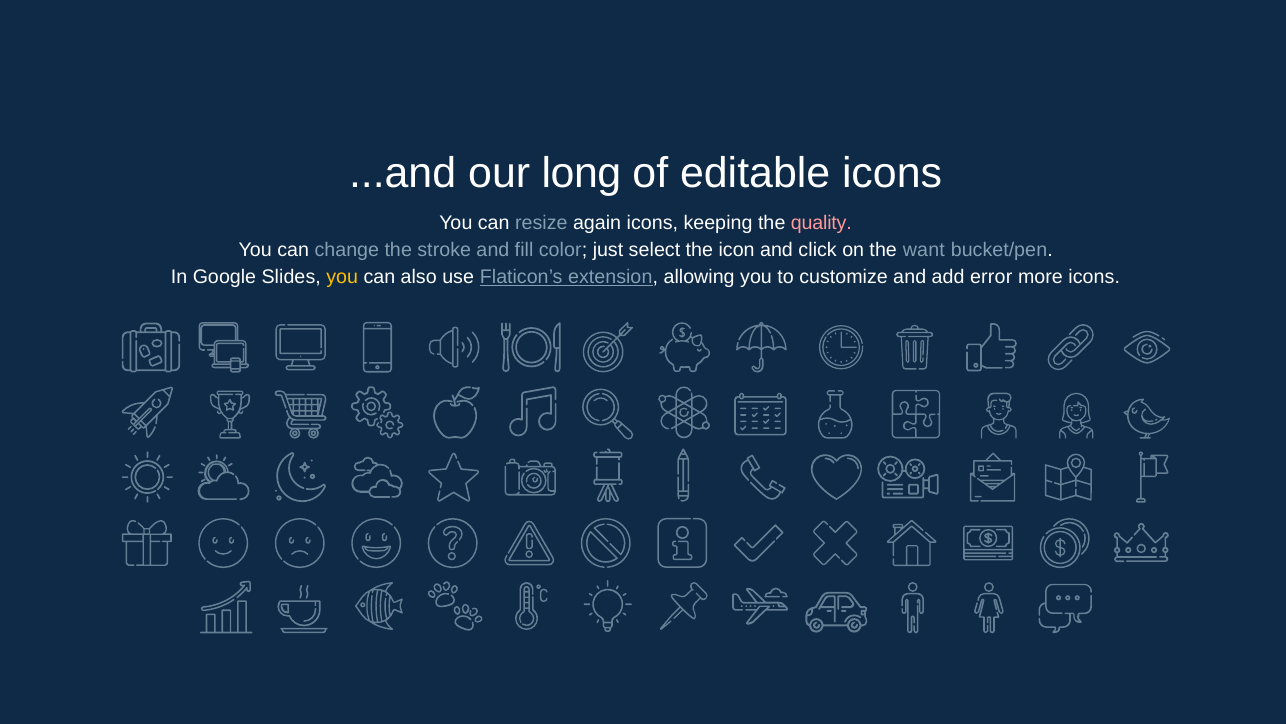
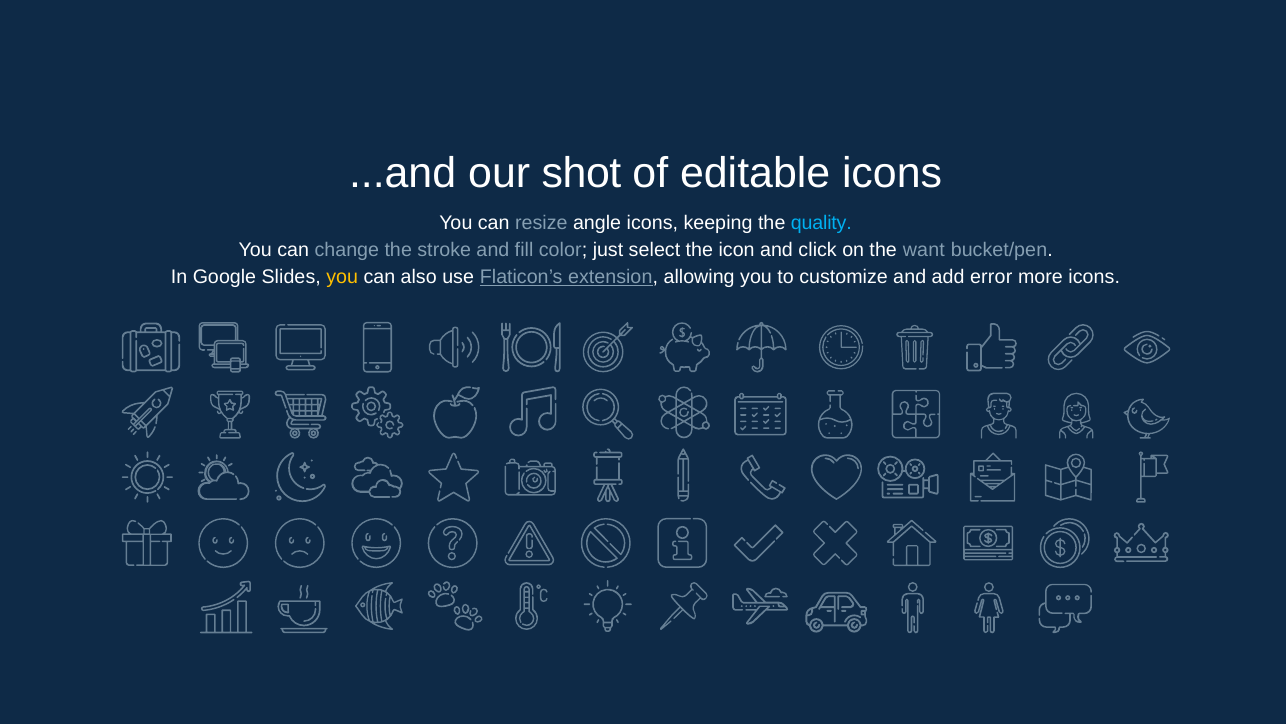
long: long -> shot
again: again -> angle
quality colour: pink -> light blue
